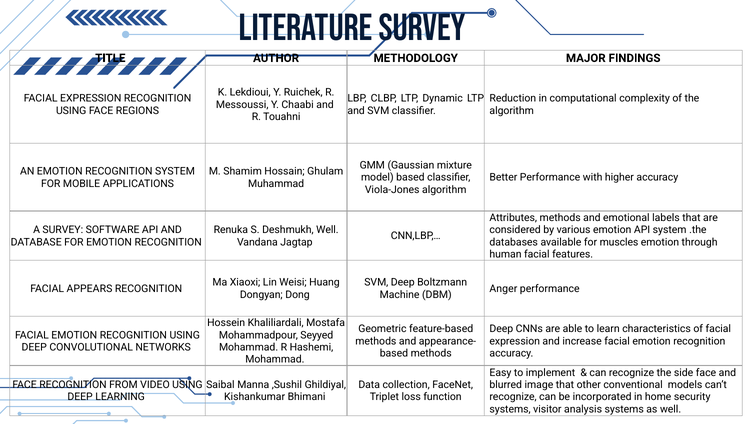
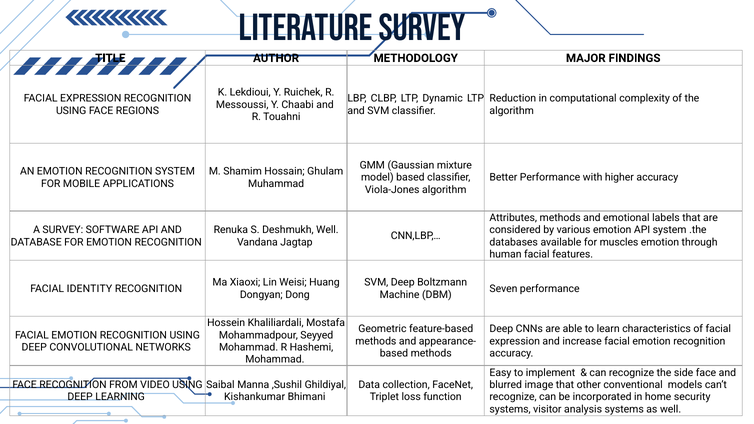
APPEARS: APPEARS -> IDENTITY
Anger: Anger -> Seven
